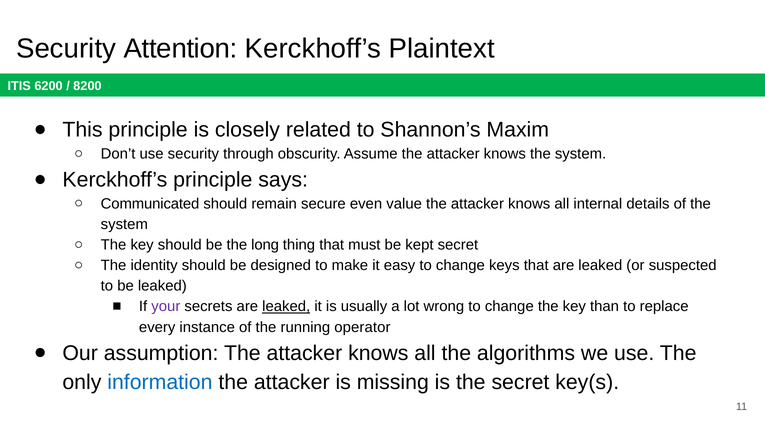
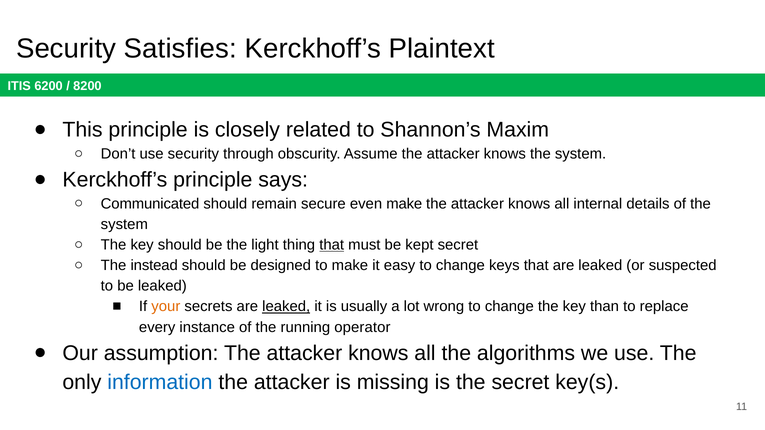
Attention: Attention -> Satisfies
even value: value -> make
long: long -> light
that at (332, 245) underline: none -> present
identity: identity -> instead
your colour: purple -> orange
